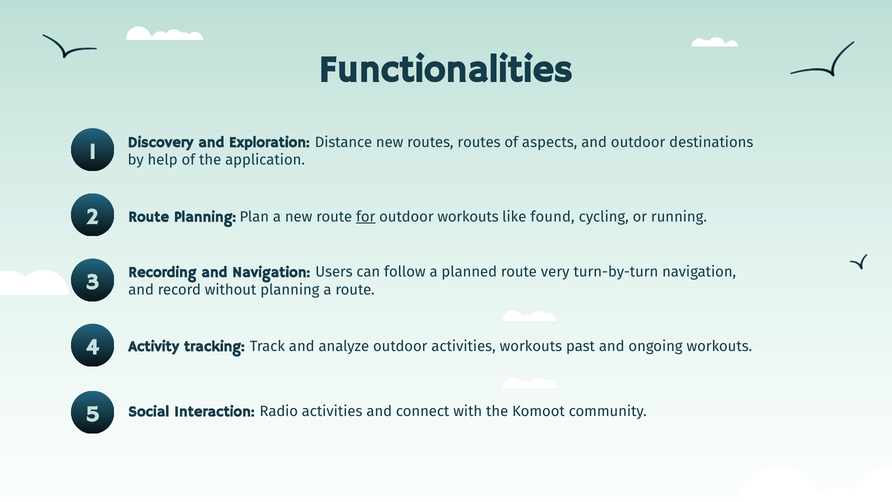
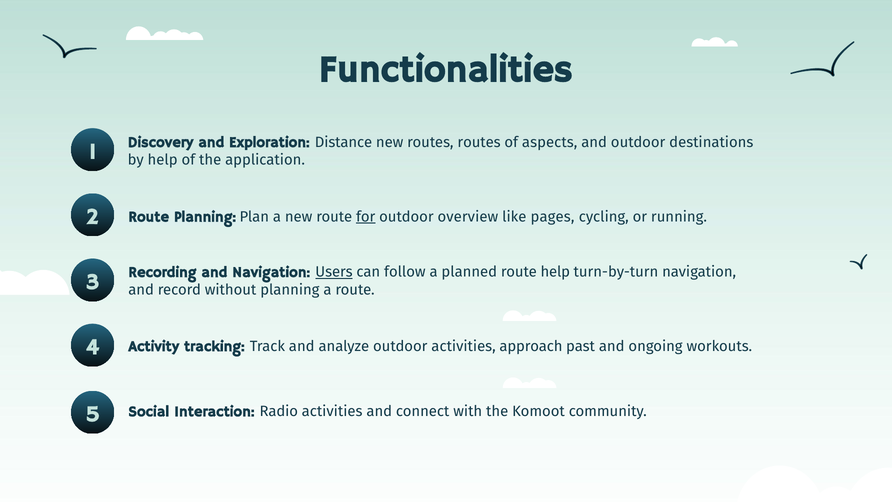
outdoor workouts: workouts -> overview
found: found -> pages
Users underline: none -> present
route very: very -> help
activities workouts: workouts -> approach
